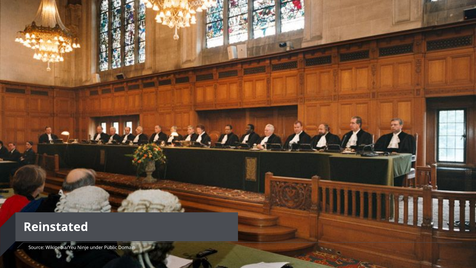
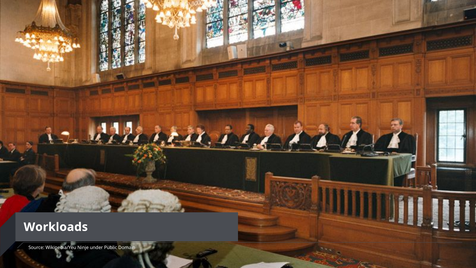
Reinstated: Reinstated -> Workloads
